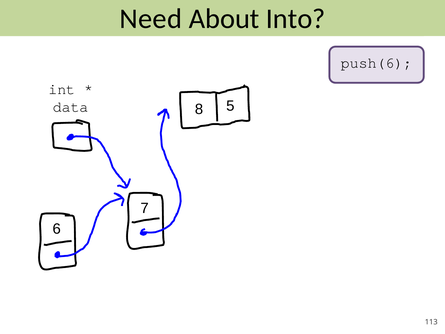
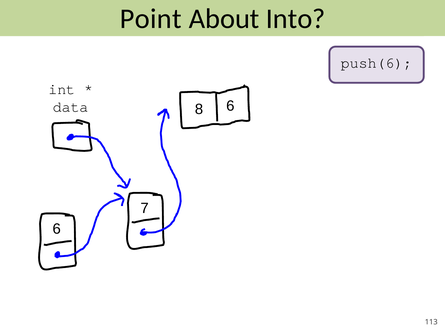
Need: Need -> Point
data 5: 5 -> 6
